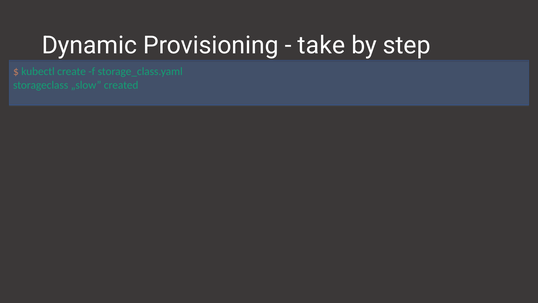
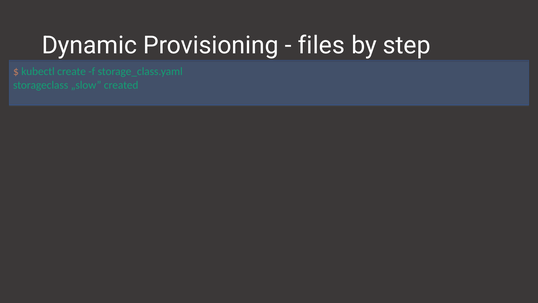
take: take -> files
